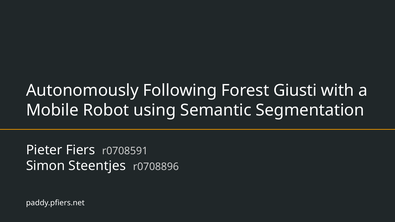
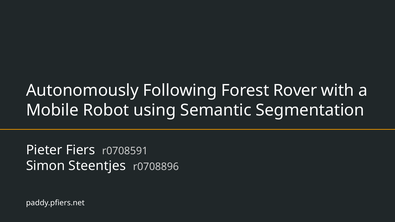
Giusti: Giusti -> Rover
